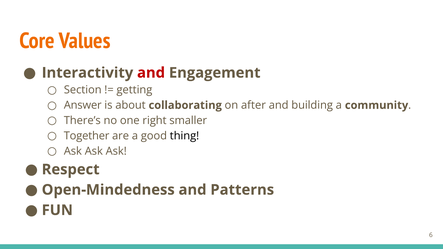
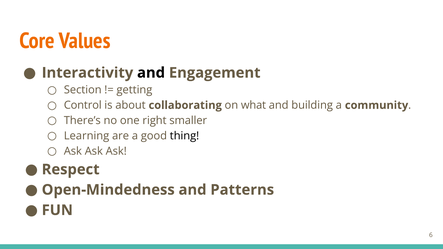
and at (151, 73) colour: red -> black
Answer: Answer -> Control
after: after -> what
Together: Together -> Learning
